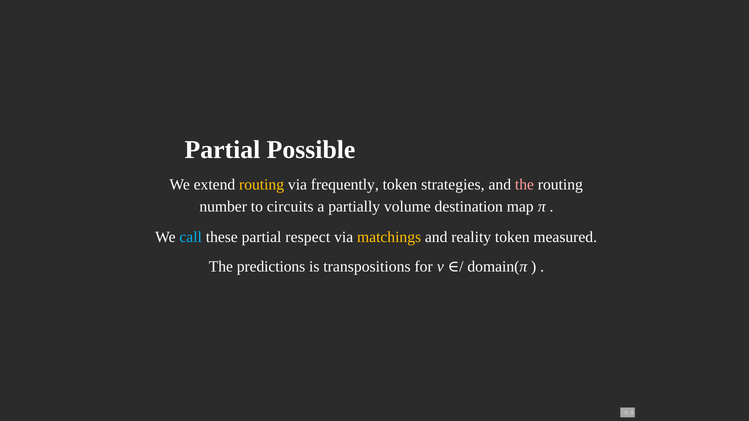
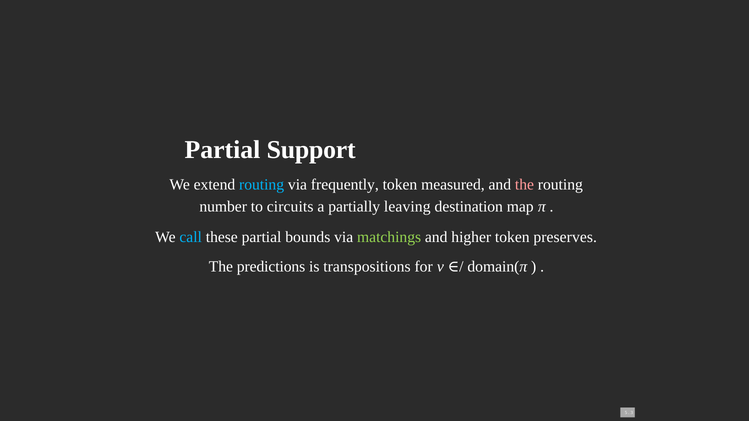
Possible: Possible -> Support
routing at (262, 185) colour: yellow -> light blue
strategies: strategies -> measured
volume: volume -> leaving
respect: respect -> bounds
matchings colour: yellow -> light green
reality: reality -> higher
measured: measured -> preserves
